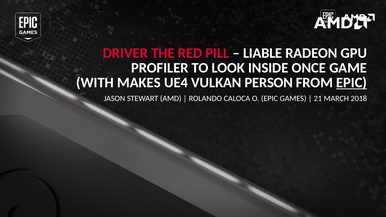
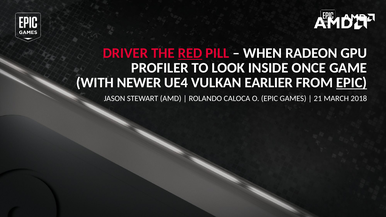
RED underline: none -> present
LIABLE: LIABLE -> WHEN
MAKES: MAKES -> NEWER
PERSON: PERSON -> EARLIER
